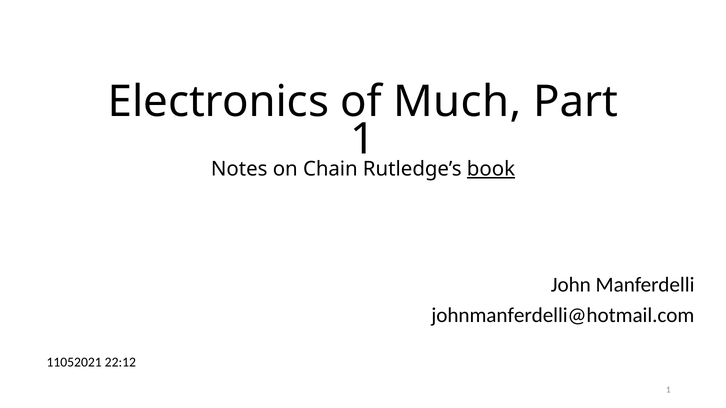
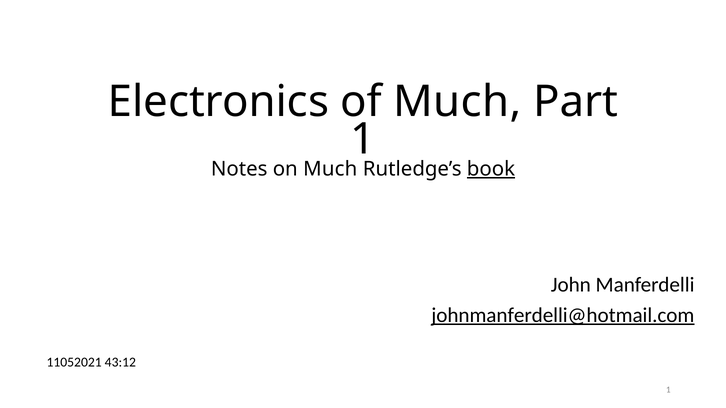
on Chain: Chain -> Much
johnmanferdelli@hotmail.com underline: none -> present
22:12: 22:12 -> 43:12
